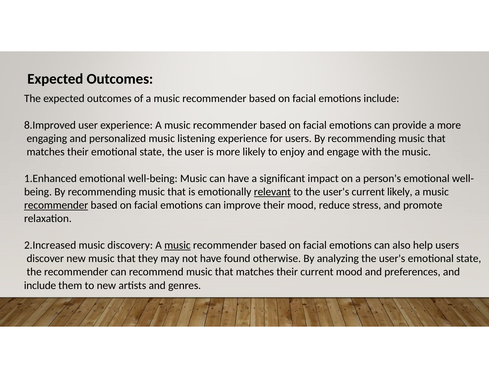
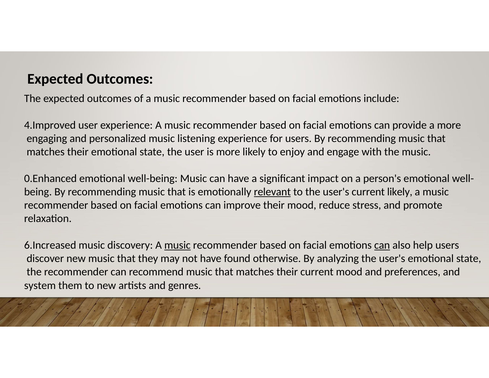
8.Improved: 8.Improved -> 4.Improved
1.Enhanced: 1.Enhanced -> 0.Enhanced
recommender at (56, 205) underline: present -> none
2.Increased: 2.Increased -> 6.Increased
can at (382, 245) underline: none -> present
include at (40, 285): include -> system
